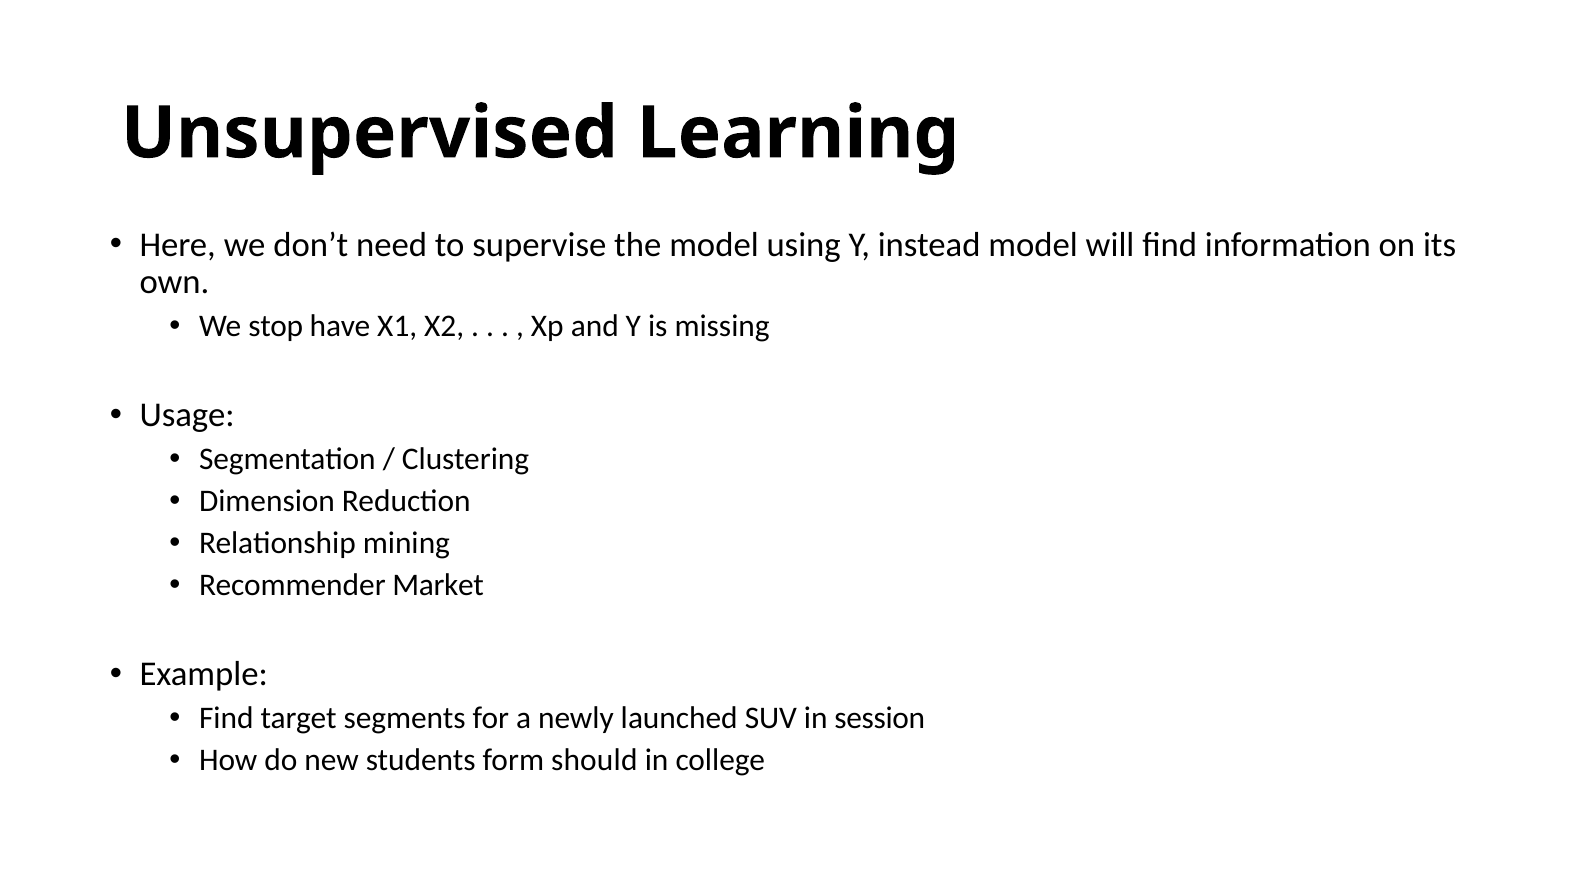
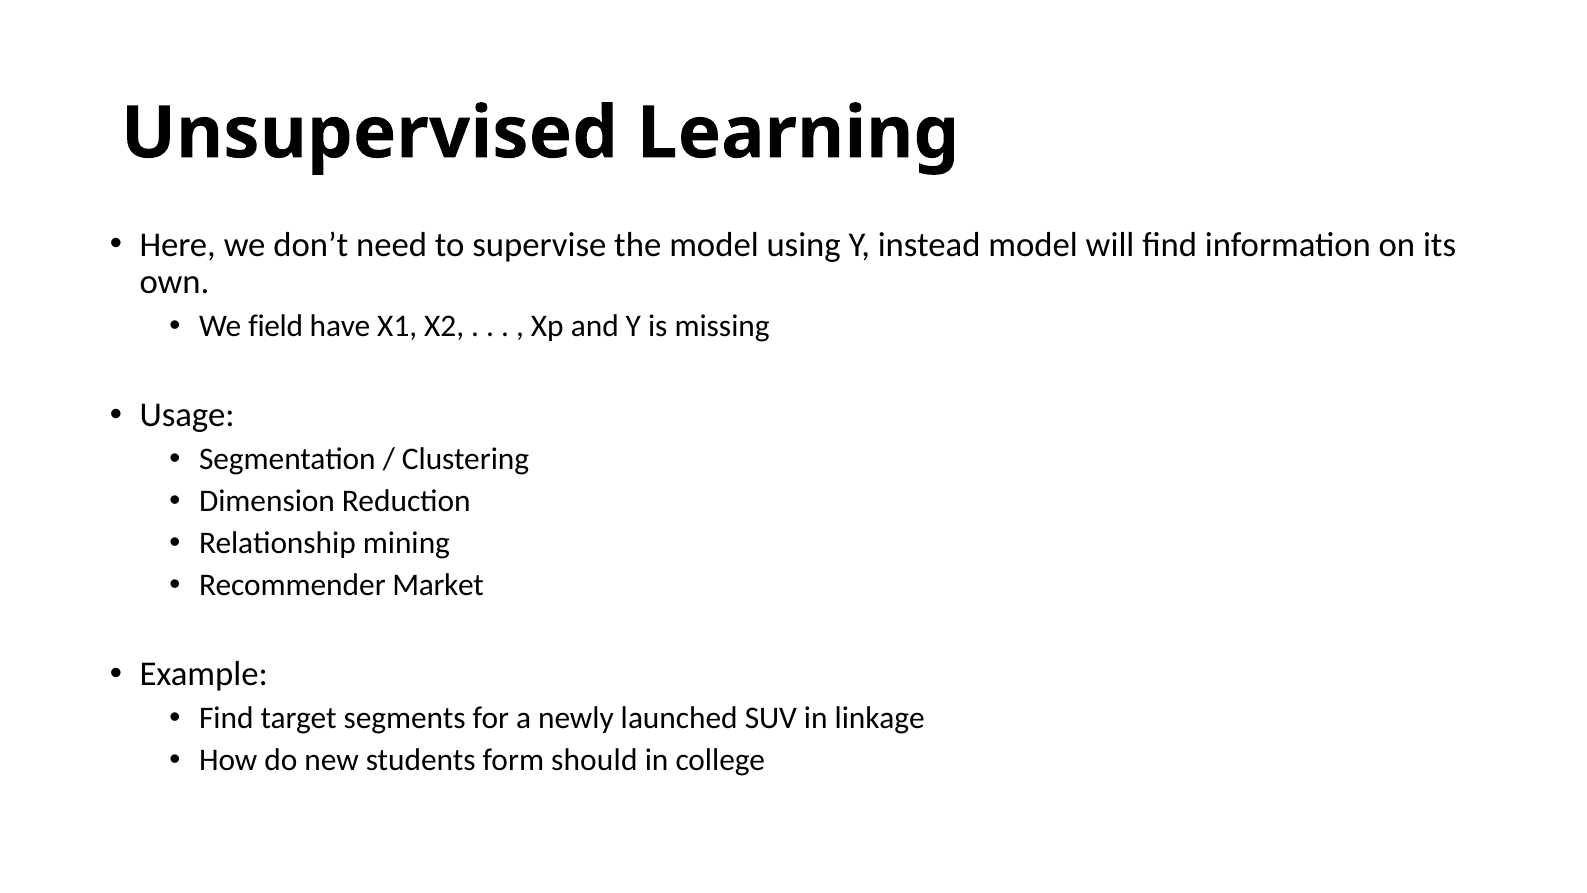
stop: stop -> field
session: session -> linkage
